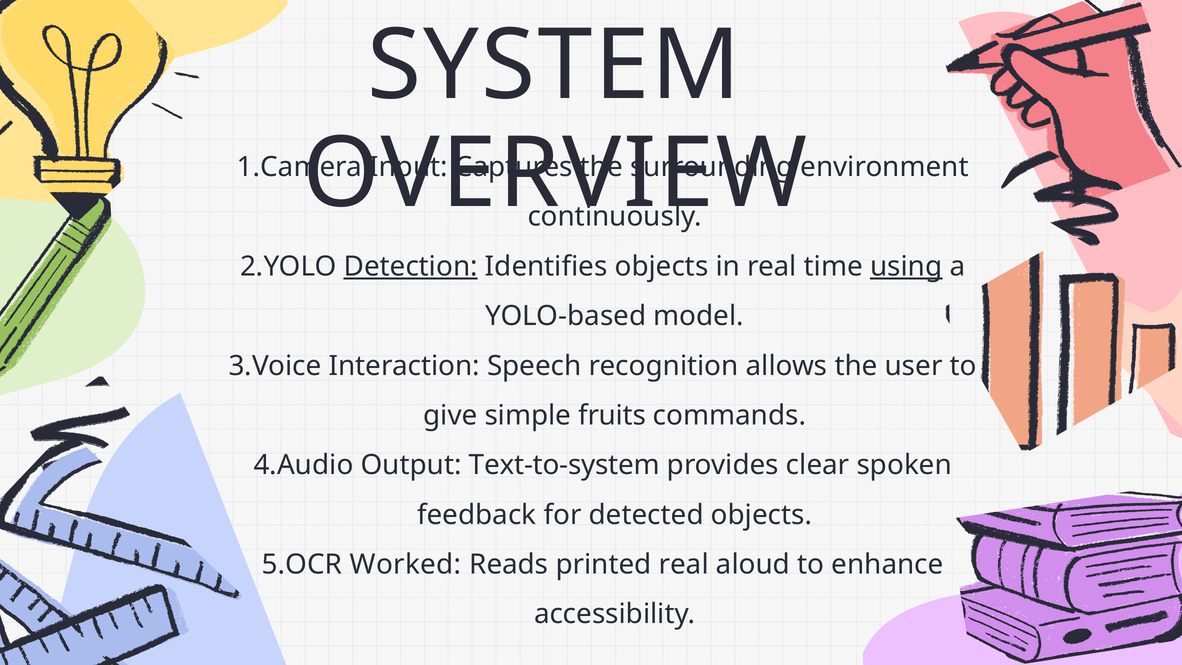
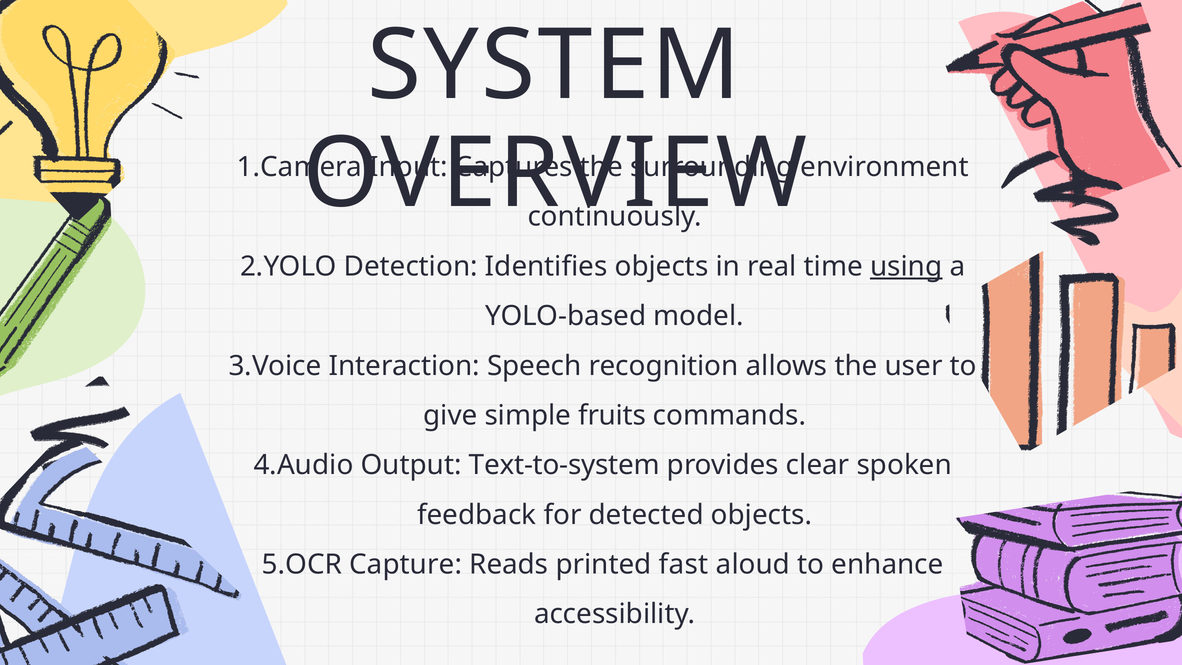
Detection underline: present -> none
Worked: Worked -> Capture
printed real: real -> fast
